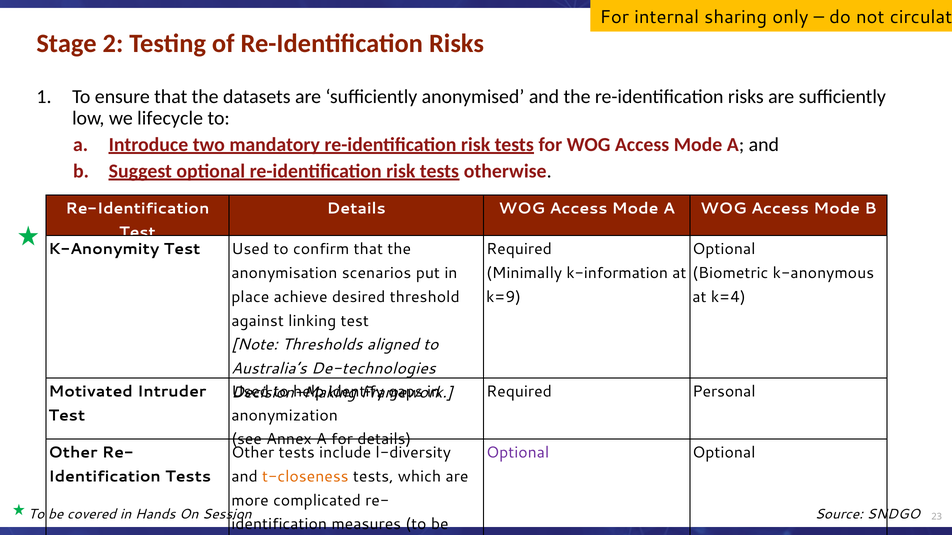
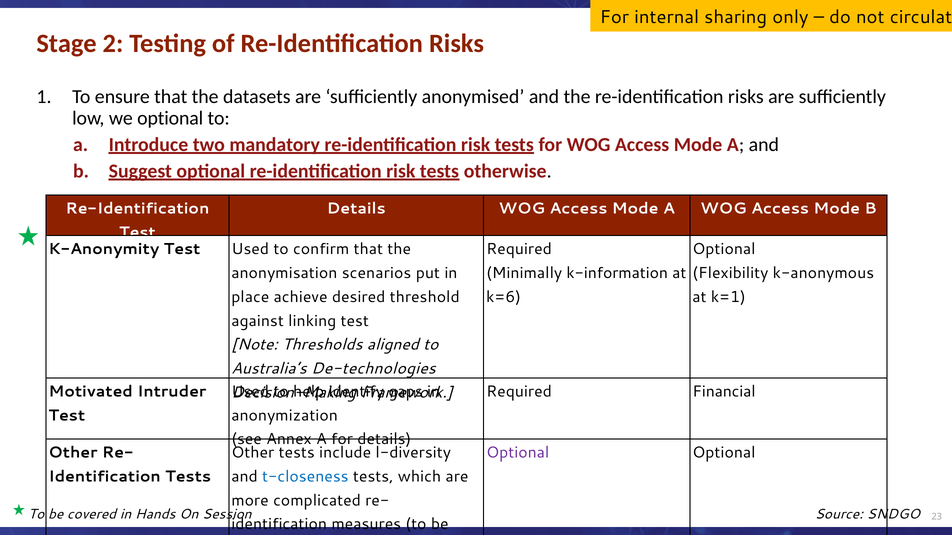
we lifecycle: lifecycle -> optional
Biometric: Biometric -> Flexibility
k=9: k=9 -> k=6
k=4: k=4 -> k=1
Personal: Personal -> Financial
t-closeness colour: orange -> blue
